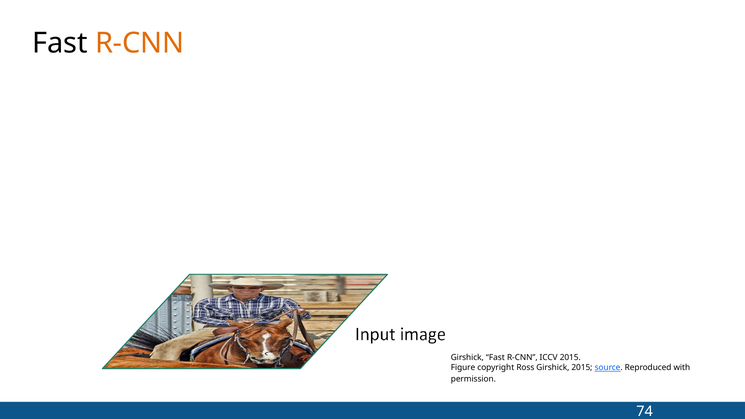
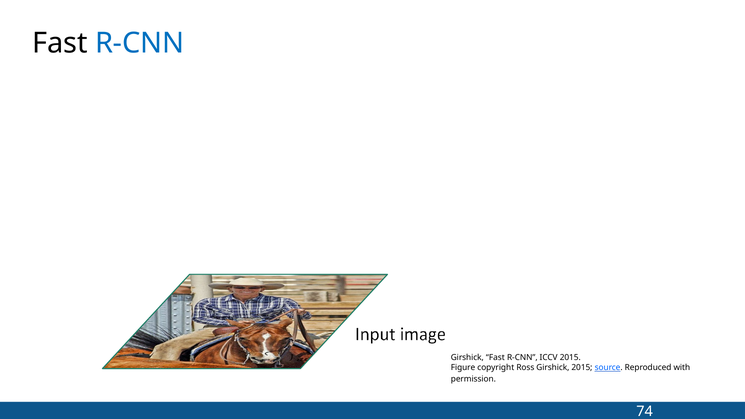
R-CNN at (140, 43) colour: orange -> blue
